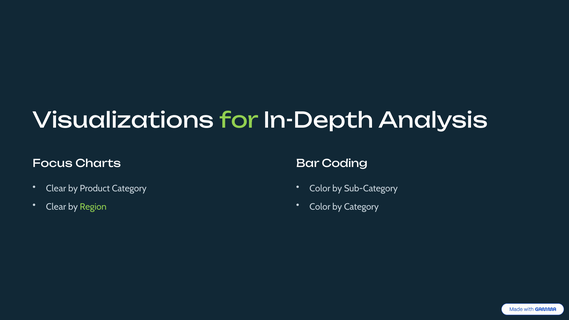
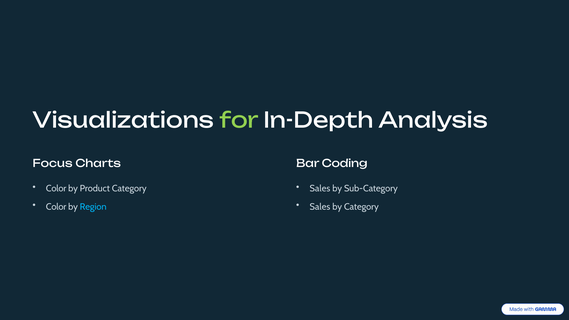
Clear at (56, 189): Clear -> Color
Color at (320, 189): Color -> Sales
Clear at (56, 207): Clear -> Color
Region colour: light green -> light blue
Color at (320, 207): Color -> Sales
